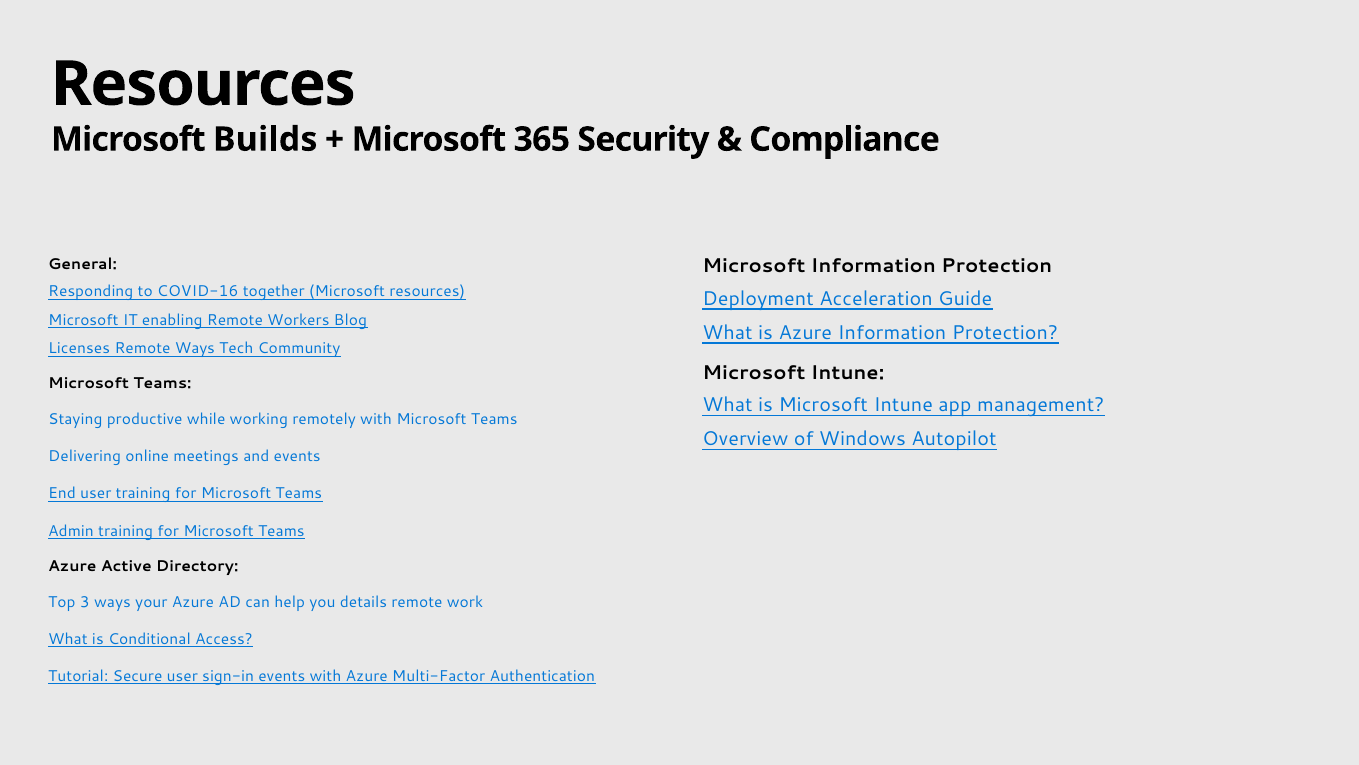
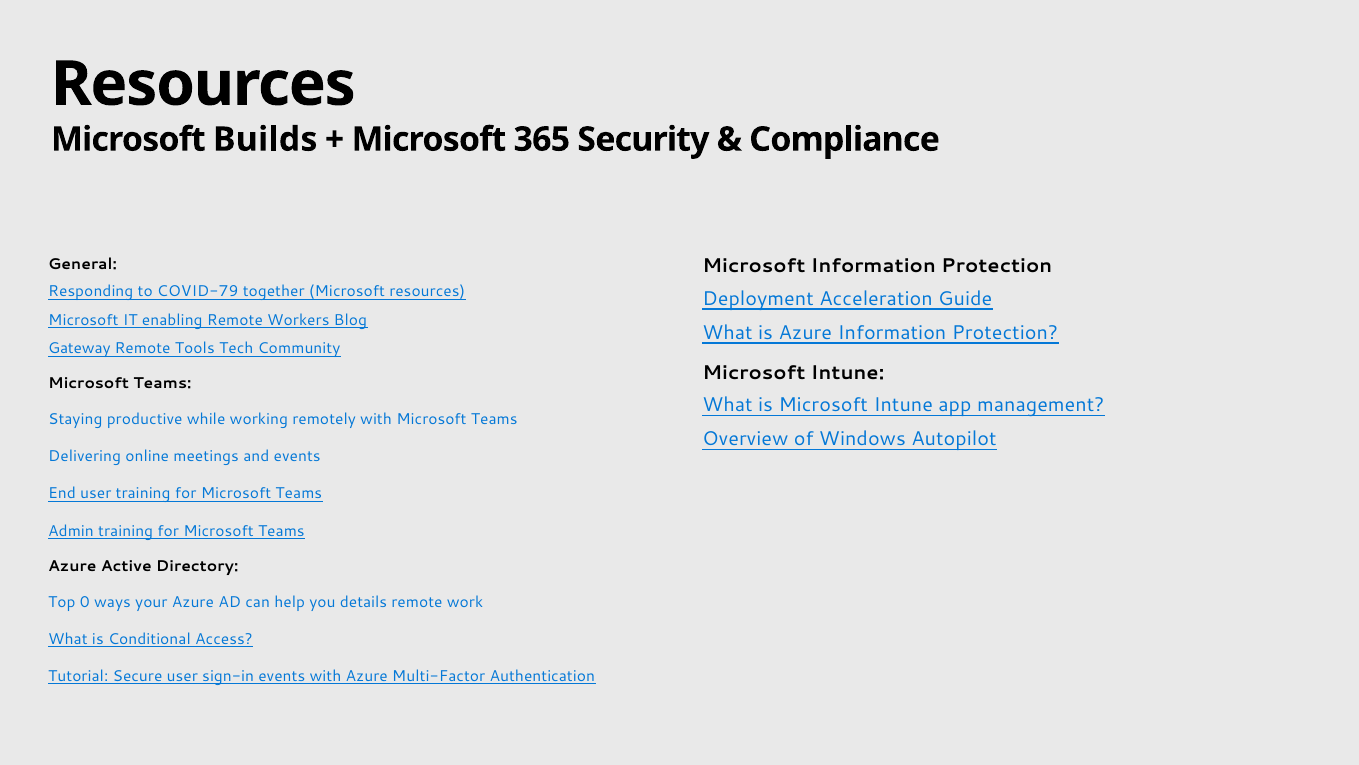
COVID-16: COVID-16 -> COVID-79
Licenses: Licenses -> Gateway
Remote Ways: Ways -> Tools
3: 3 -> 0
